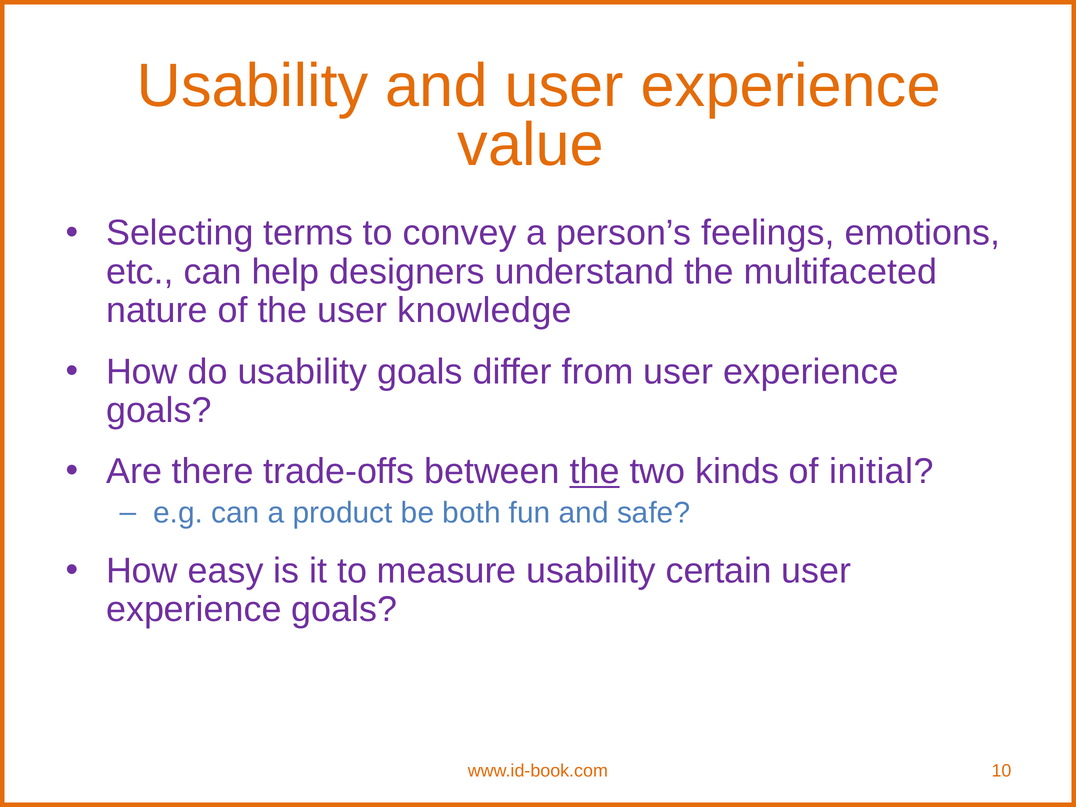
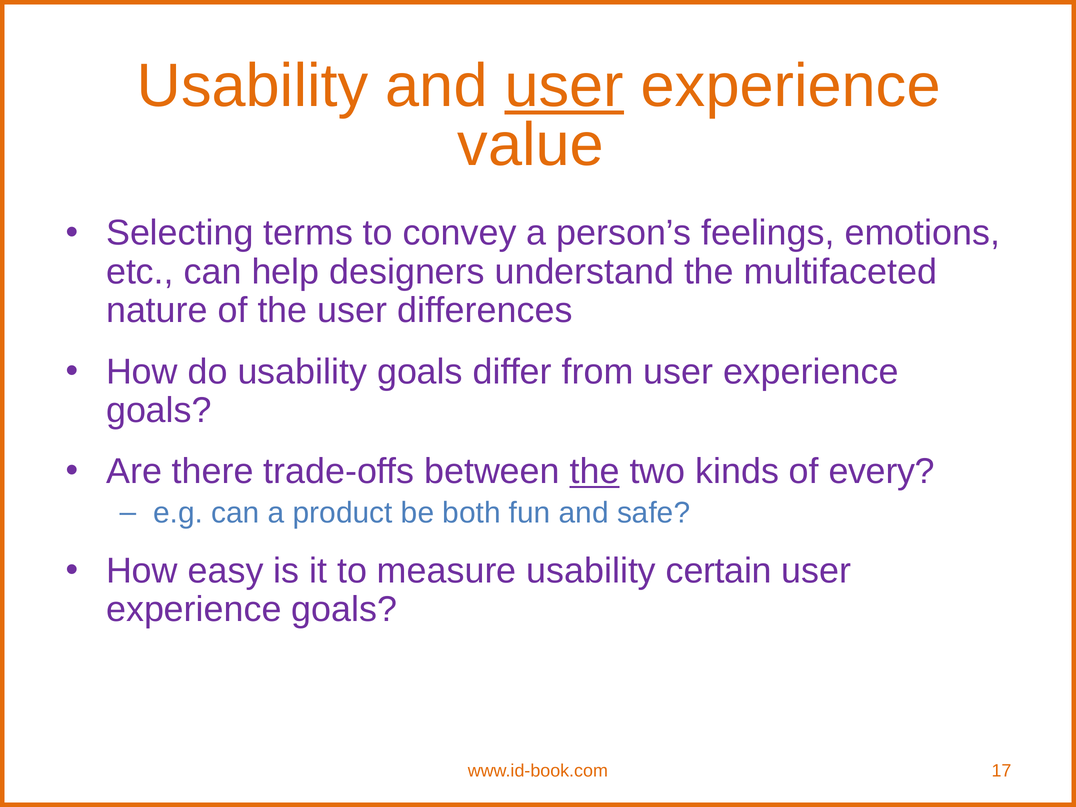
user at (564, 86) underline: none -> present
knowledge: knowledge -> differences
initial: initial -> every
10: 10 -> 17
